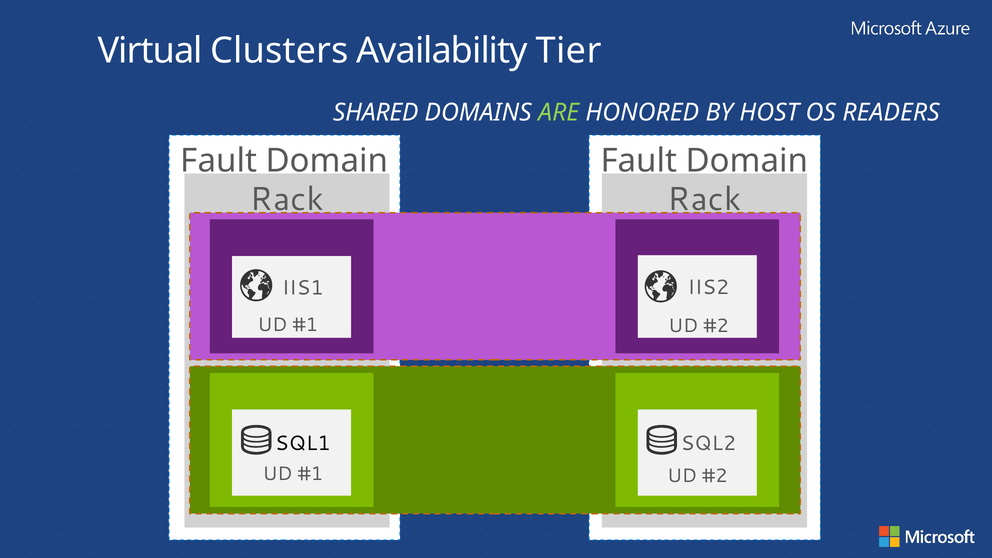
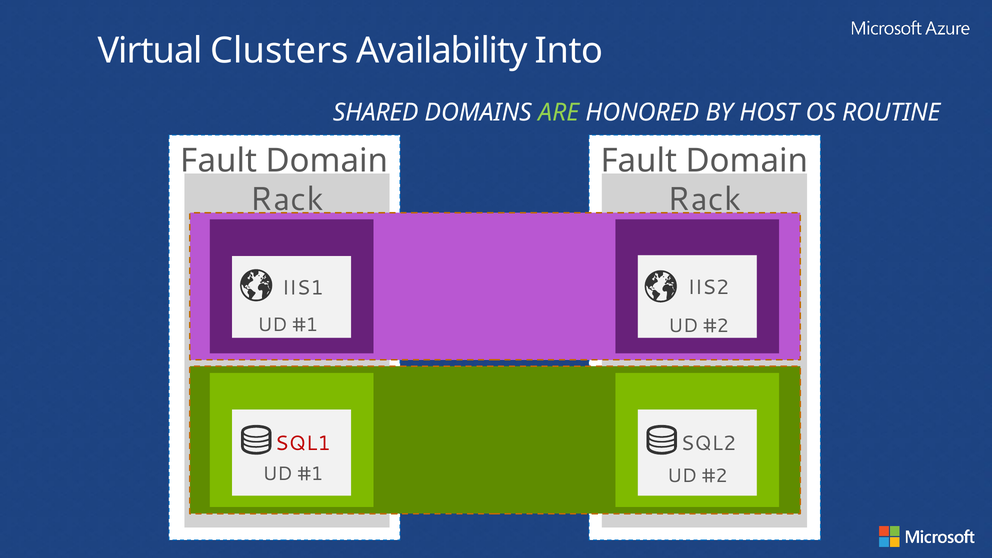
Tier: Tier -> Into
READERS: READERS -> ROUTINE
SQL1 colour: black -> red
